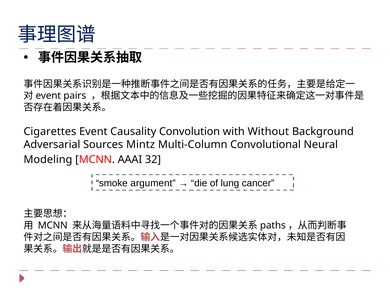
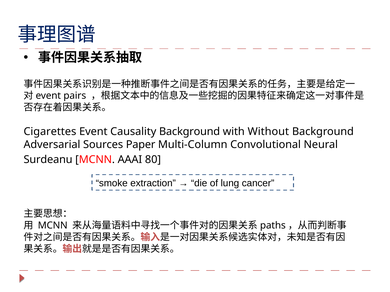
Causality Convolution: Convolution -> Background
Mintz: Mintz -> Paper
Modeling: Modeling -> Surdeanu
32: 32 -> 80
argument: argument -> extraction
